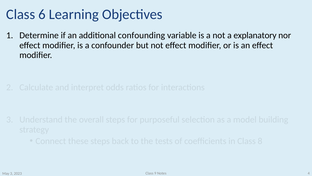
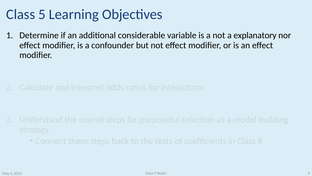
6: 6 -> 5
confounding: confounding -> considerable
